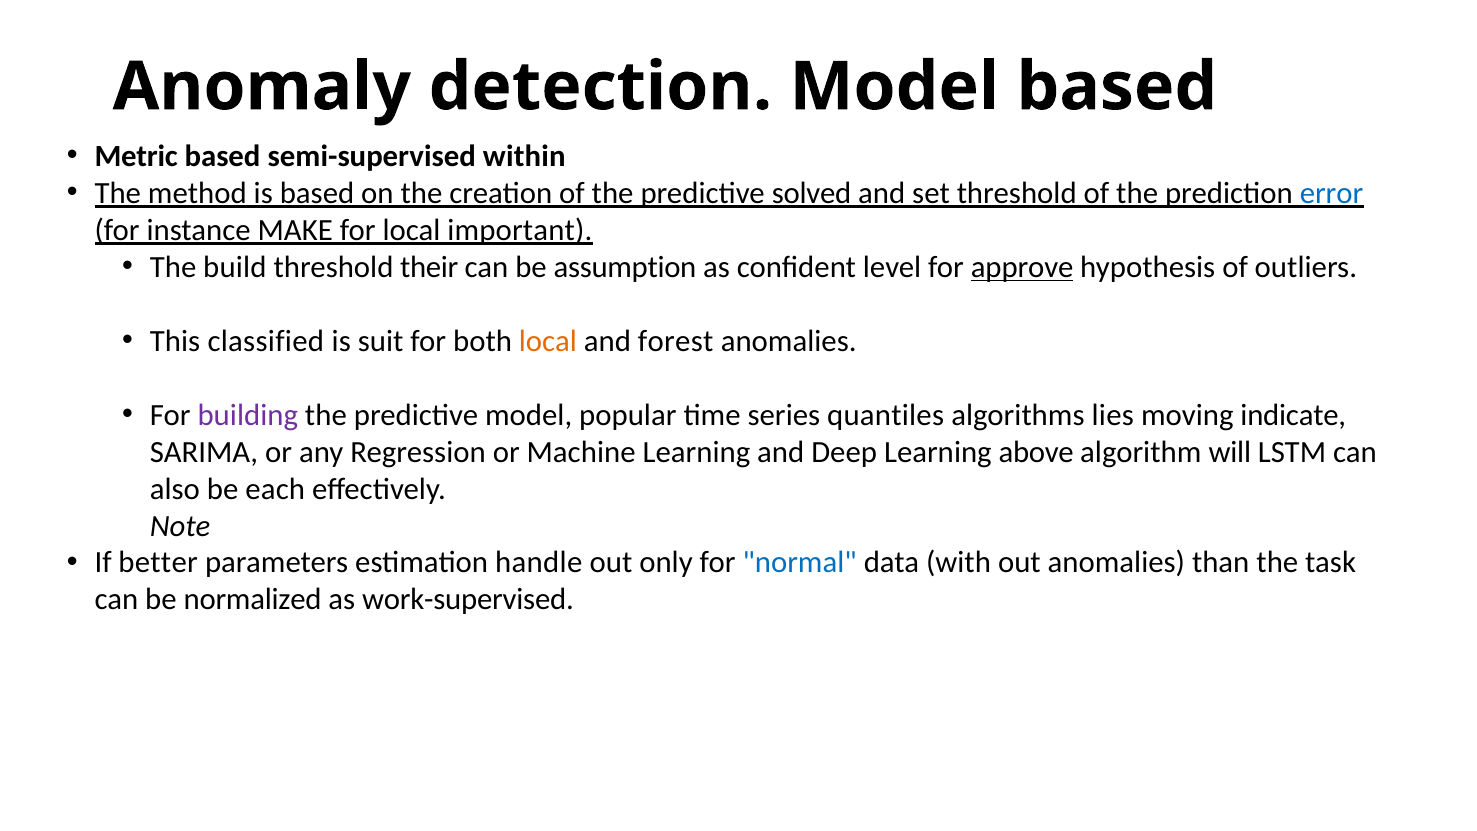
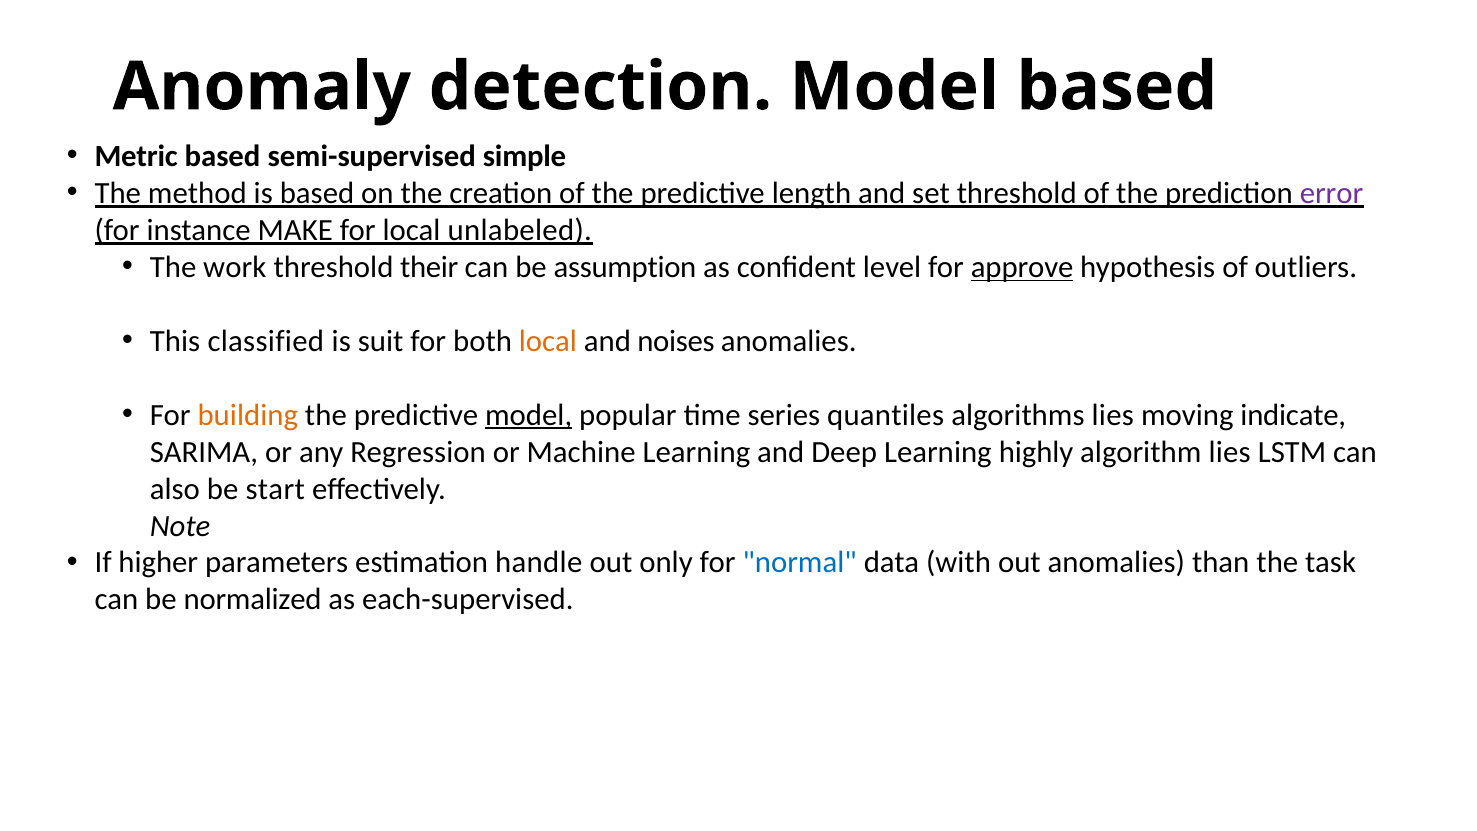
within: within -> simple
solved: solved -> length
error colour: blue -> purple
important: important -> unlabeled
build: build -> work
forest: forest -> noises
building colour: purple -> orange
model at (529, 415) underline: none -> present
above: above -> highly
algorithm will: will -> lies
each: each -> start
better: better -> higher
work-supervised: work-supervised -> each-supervised
